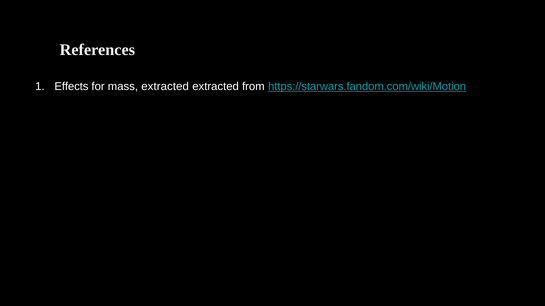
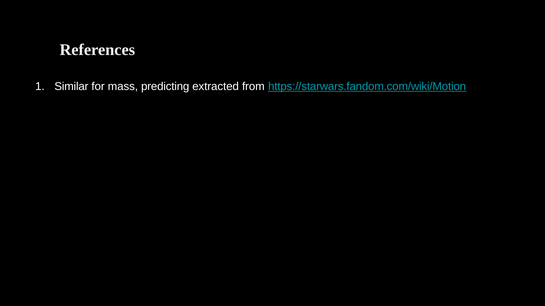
Effects: Effects -> Similar
mass extracted: extracted -> predicting
